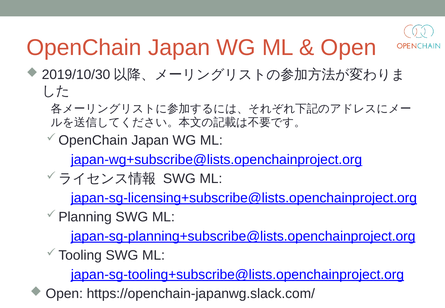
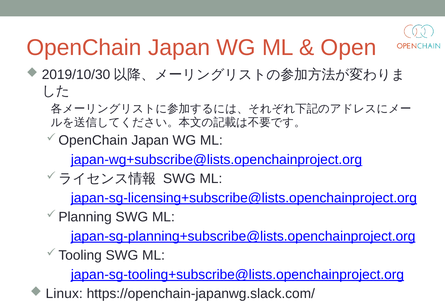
Open at (64, 294): Open -> Linux
